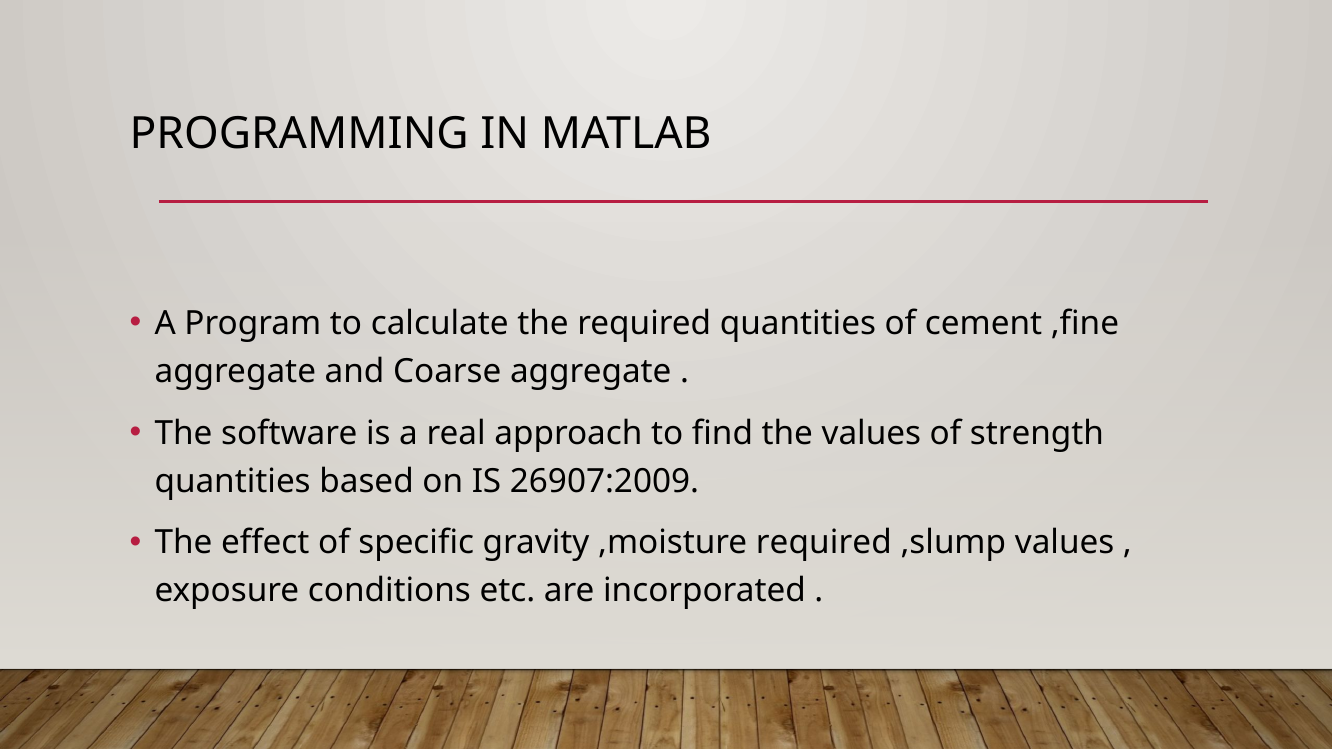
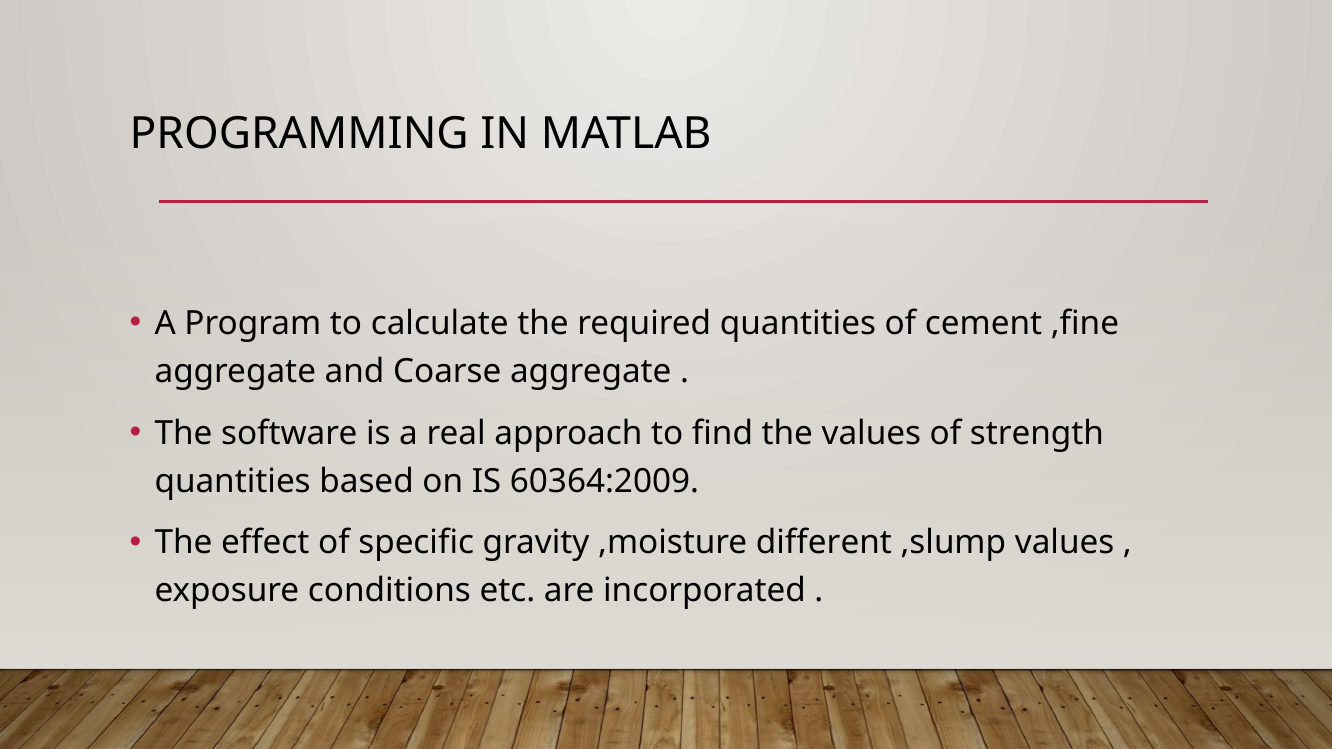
26907:2009: 26907:2009 -> 60364:2009
,moisture required: required -> different
